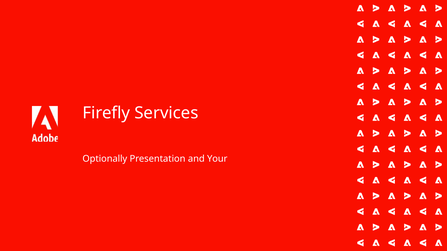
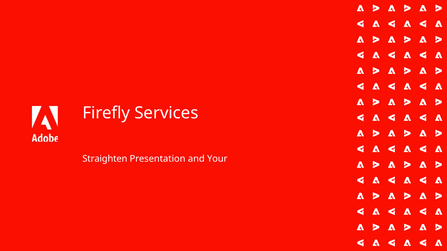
Optionally: Optionally -> Straighten
